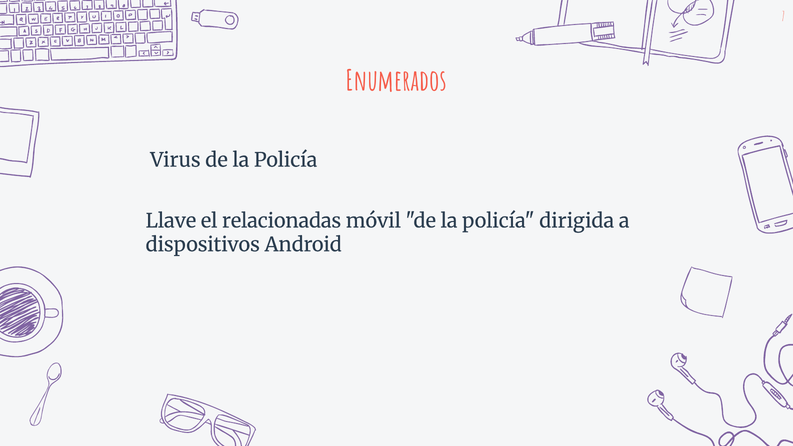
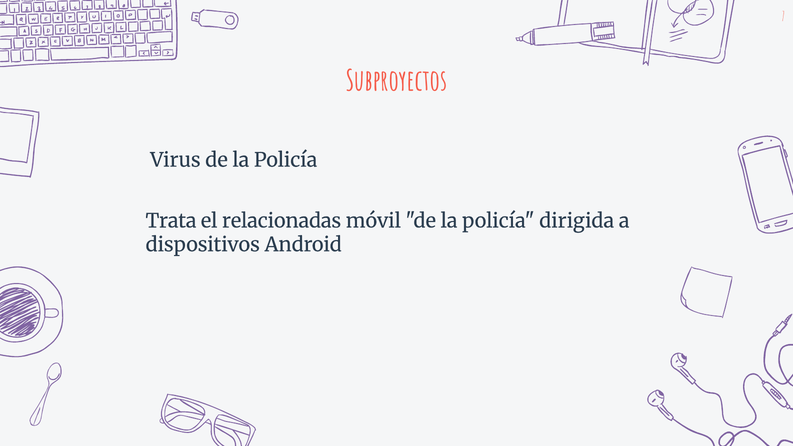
Enumerados: Enumerados -> Subproyectos
Llave: Llave -> Trata
